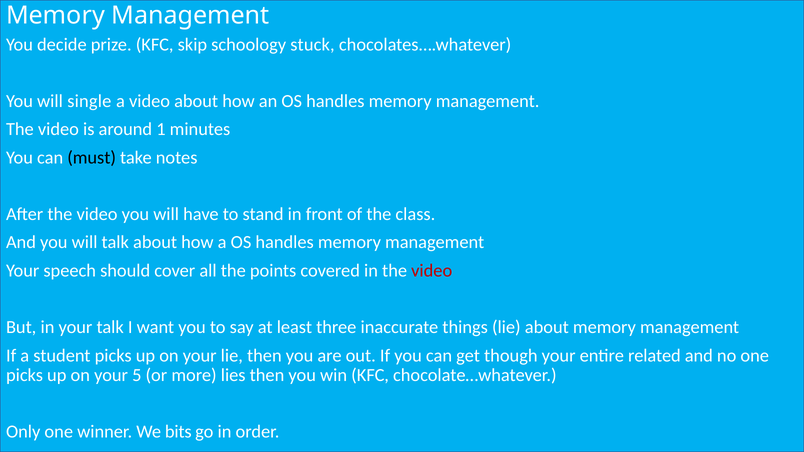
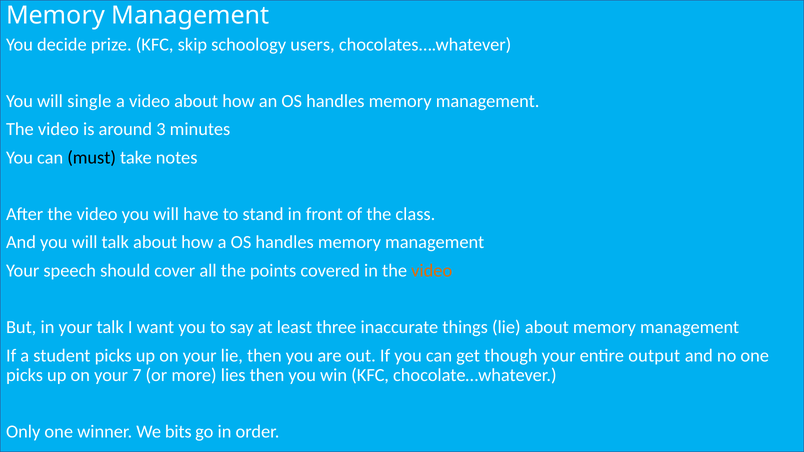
stuck: stuck -> users
1: 1 -> 3
video at (432, 271) colour: red -> orange
related: related -> output
5: 5 -> 7
